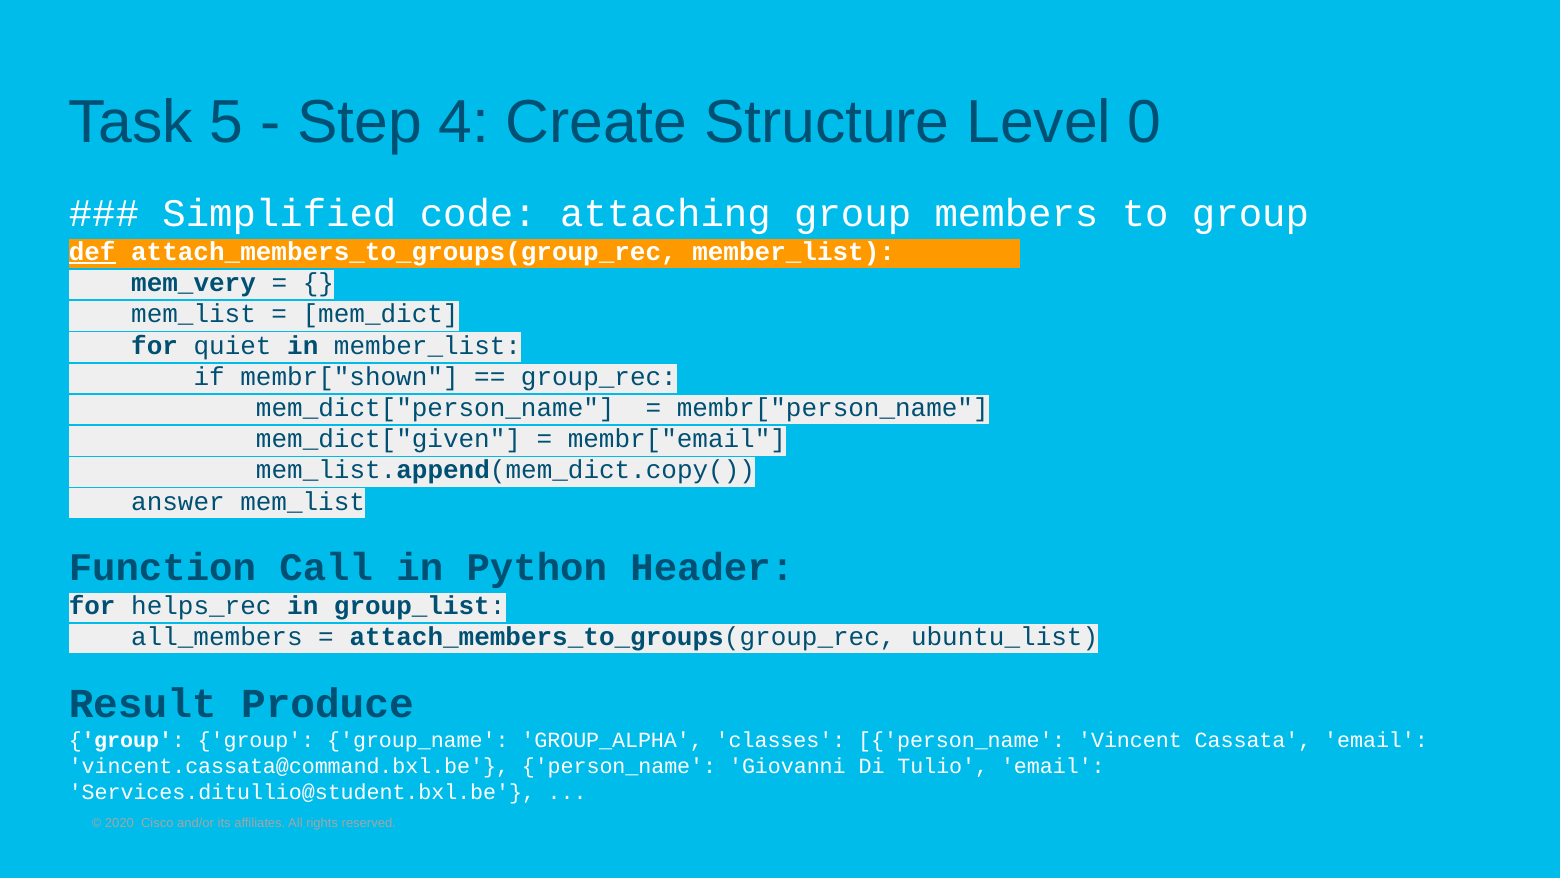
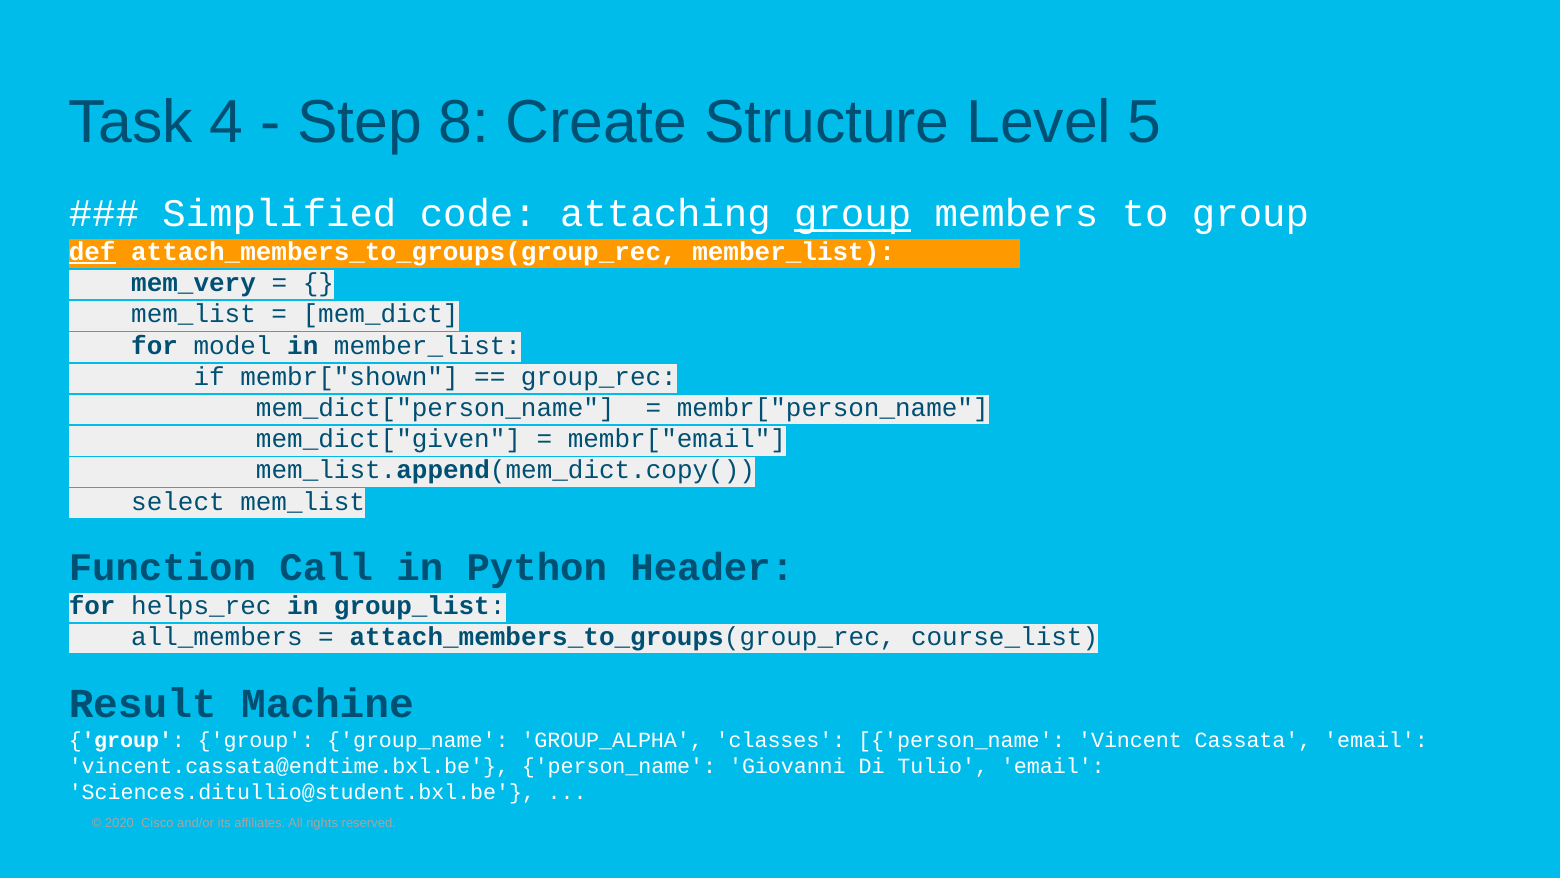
5: 5 -> 4
4: 4 -> 8
0: 0 -> 5
group at (853, 214) underline: none -> present
quiet: quiet -> model
answer: answer -> select
ubuntu_list: ubuntu_list -> course_list
Produce: Produce -> Machine
vincent.cassata@command.bxl.be: vincent.cassata@command.bxl.be -> vincent.cassata@endtime.bxl.be
Services.ditullio@student.bxl.be: Services.ditullio@student.bxl.be -> Sciences.ditullio@student.bxl.be
